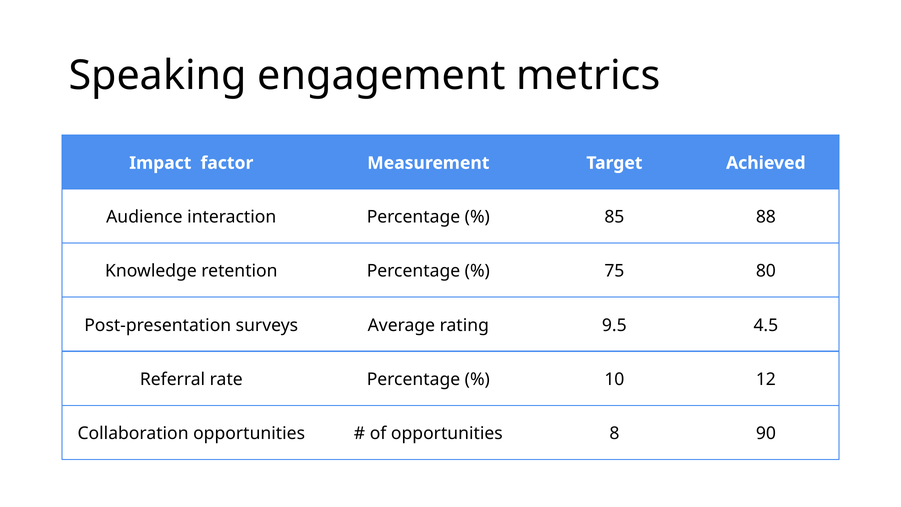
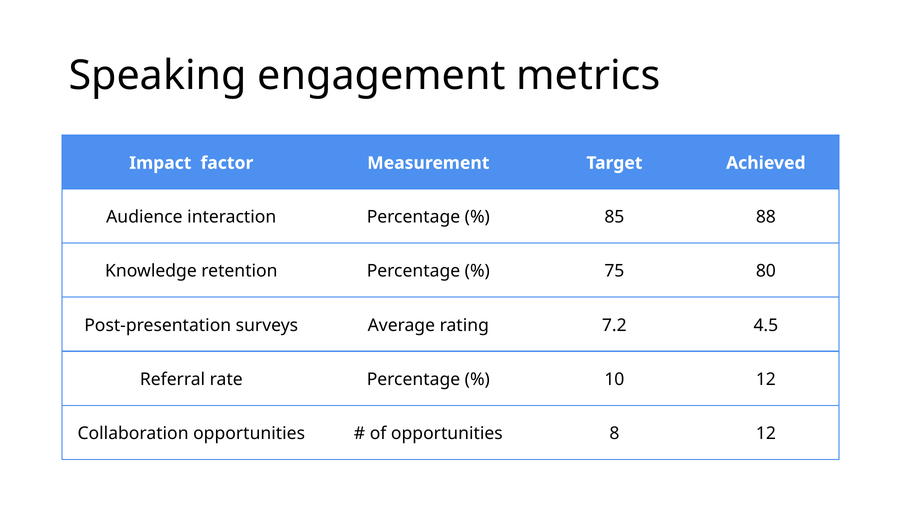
9.5: 9.5 -> 7.2
8 90: 90 -> 12
